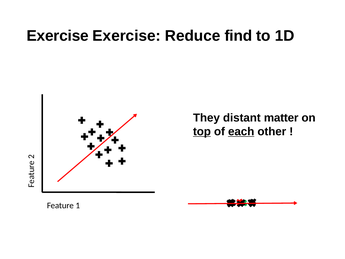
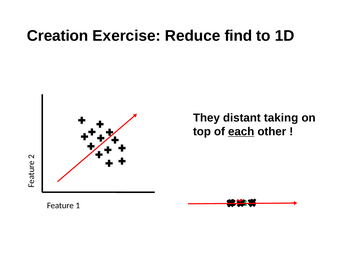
Exercise at (58, 36): Exercise -> Creation
matter: matter -> taking
top underline: present -> none
